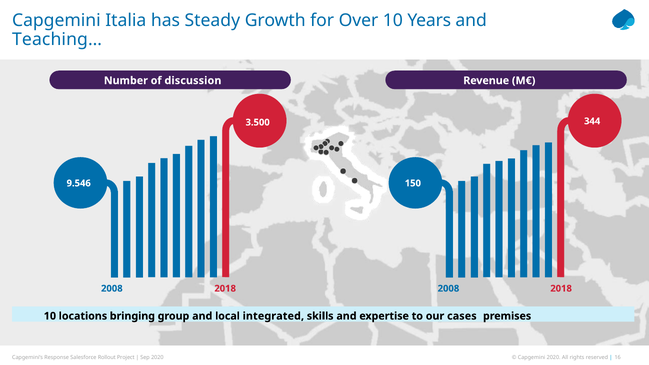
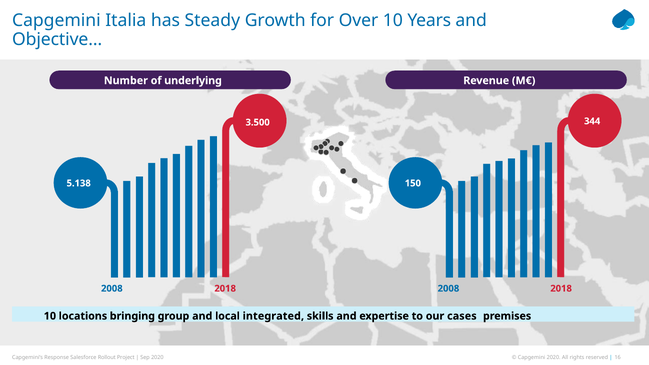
Teaching…: Teaching… -> Objective…
discussion: discussion -> underlying
9.546: 9.546 -> 5.138
